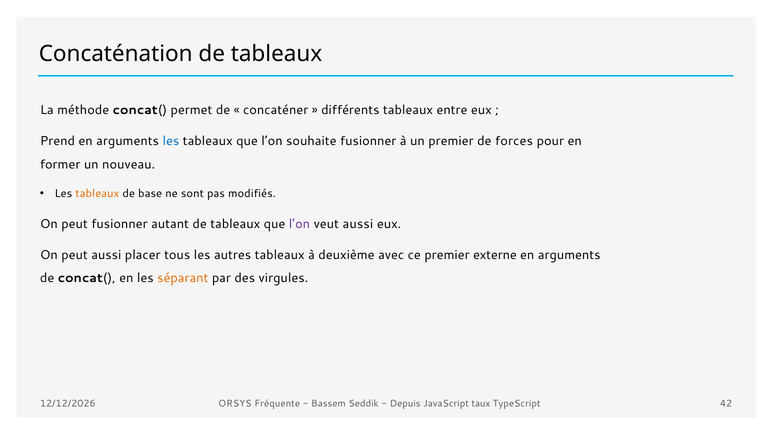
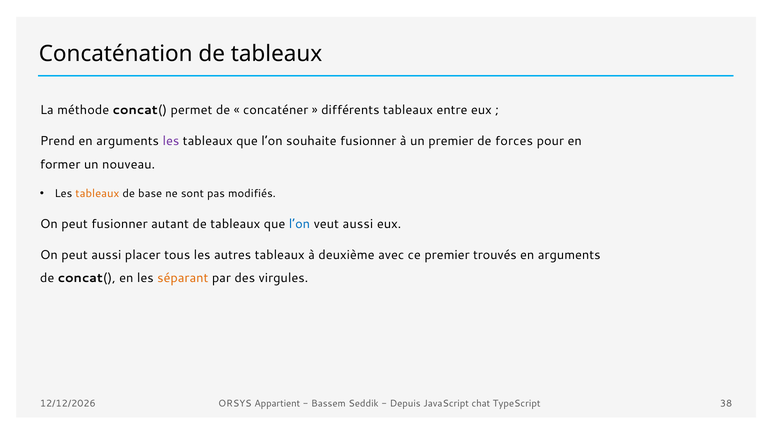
les at (171, 141) colour: blue -> purple
l’on at (299, 224) colour: purple -> blue
externe: externe -> trouvés
Fréquente: Fréquente -> Appartient
taux: taux -> chat
42: 42 -> 38
